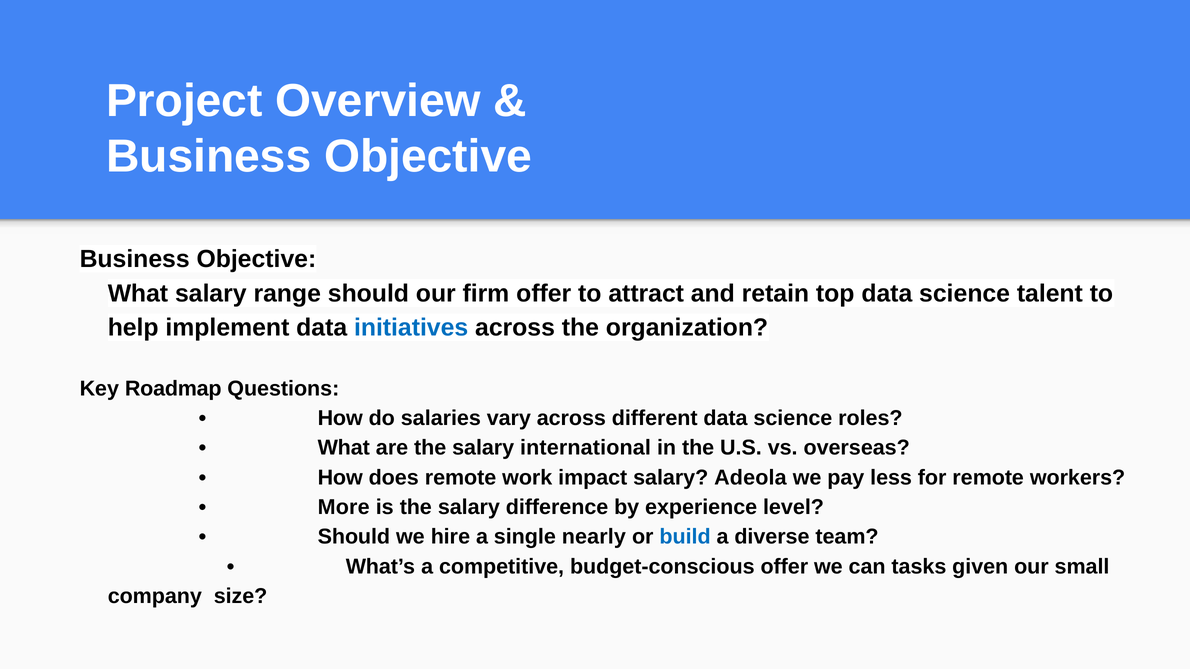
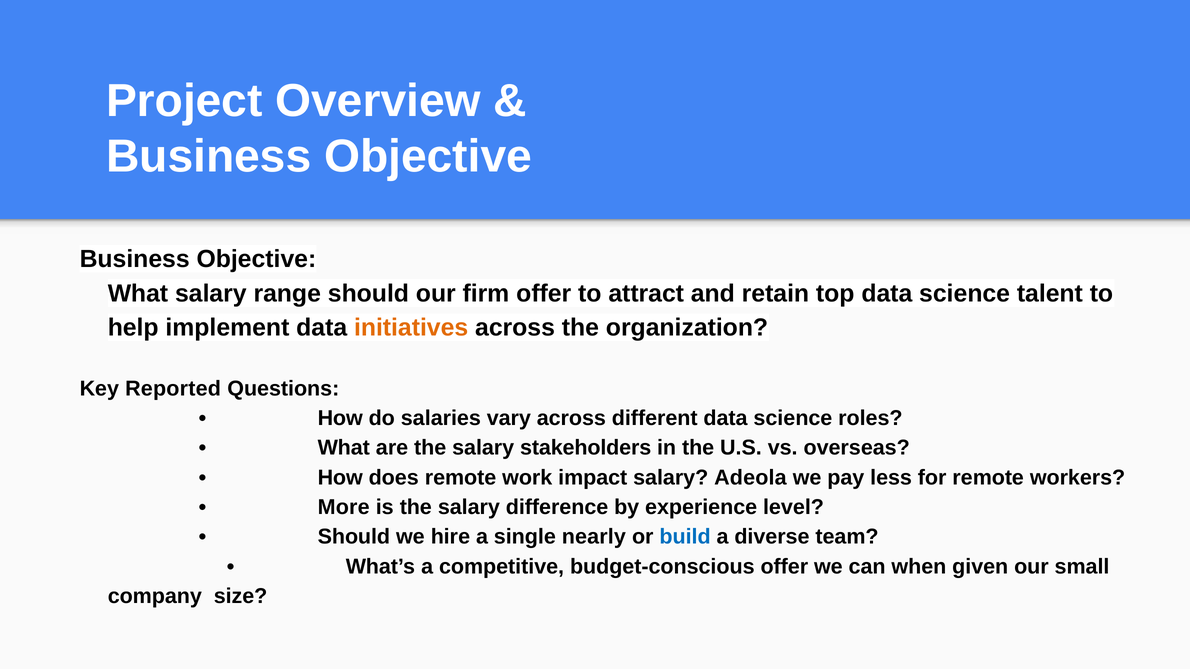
initiatives colour: blue -> orange
Roadmap: Roadmap -> Reported
international: international -> stakeholders
tasks: tasks -> when
